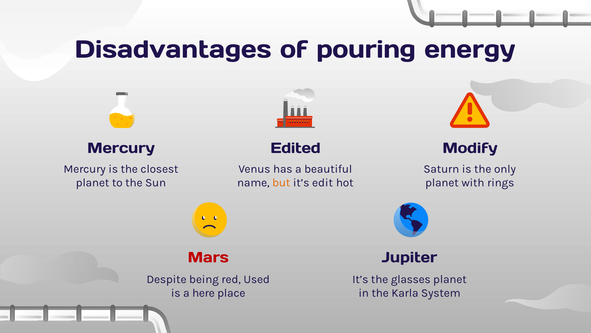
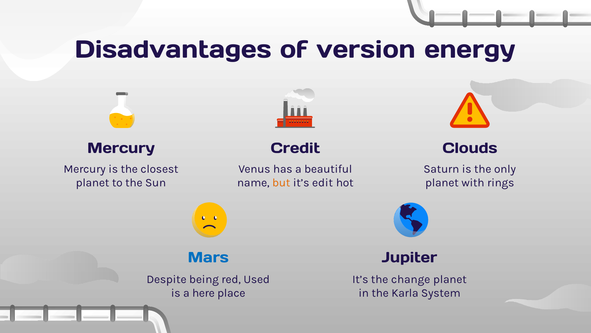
pouring: pouring -> version
Edited: Edited -> Credit
Modify: Modify -> Clouds
Mars colour: red -> blue
glasses: glasses -> change
